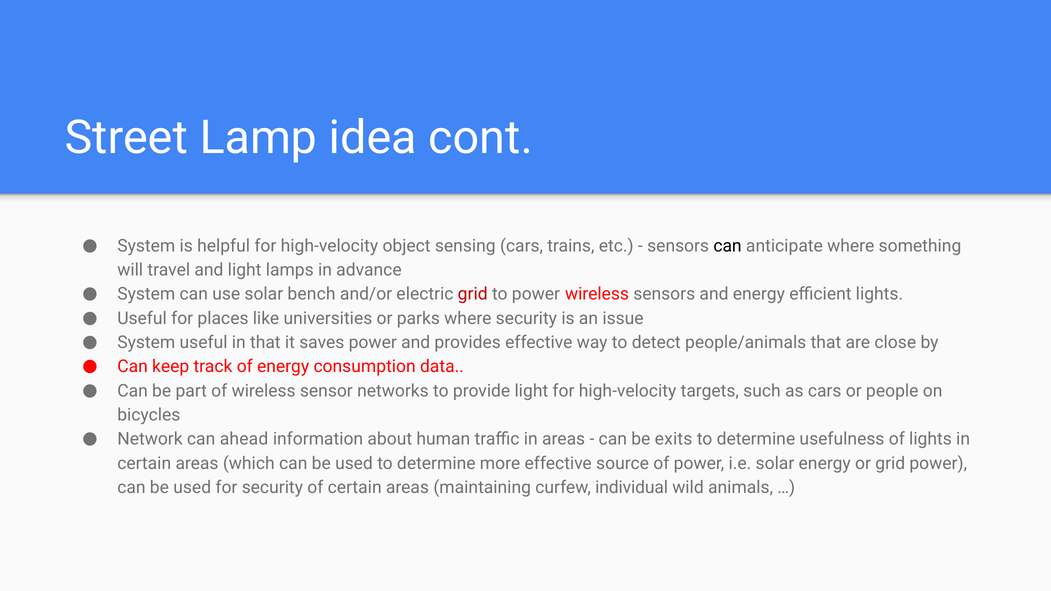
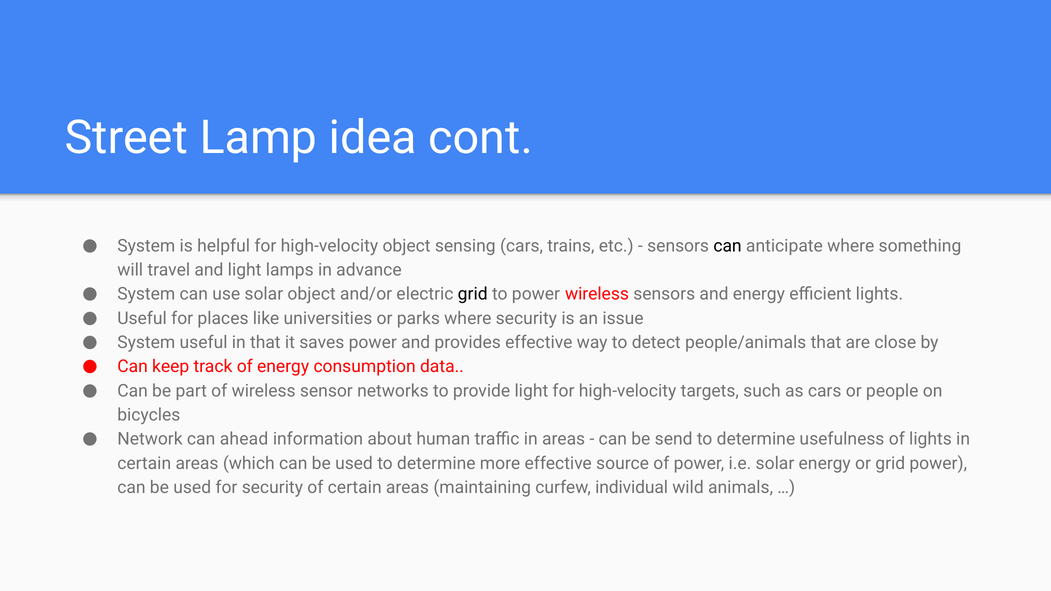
solar bench: bench -> object
grid at (473, 294) colour: red -> black
exits: exits -> send
